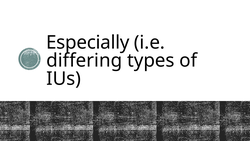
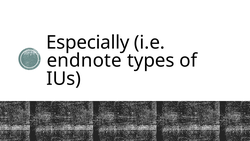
differing: differing -> endnote
